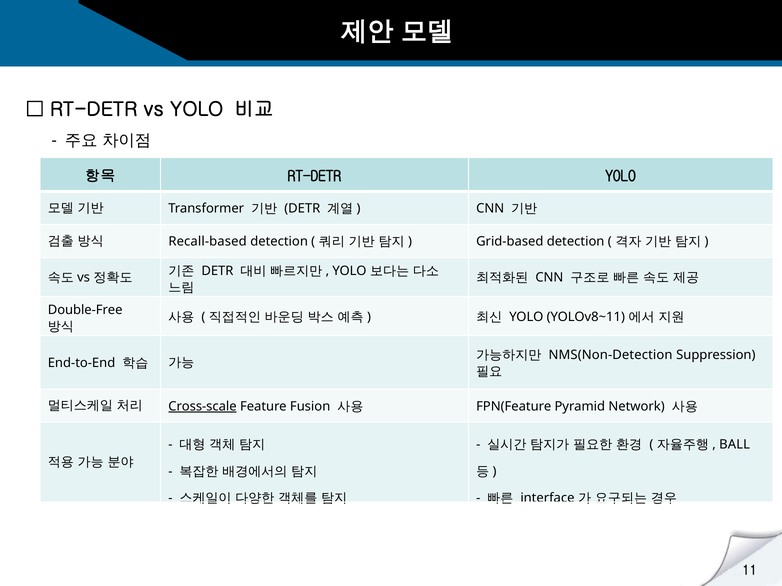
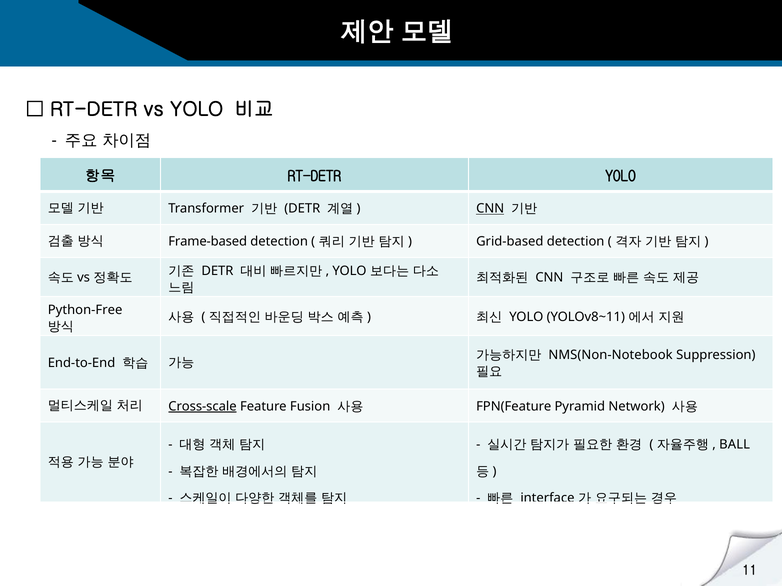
CNN at (490, 209) underline: none -> present
Recall-based: Recall-based -> Frame-based
Double-Free: Double-Free -> Python-Free
NMS(Non-Detection: NMS(Non-Detection -> NMS(Non-Notebook
